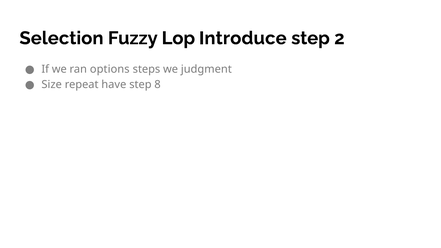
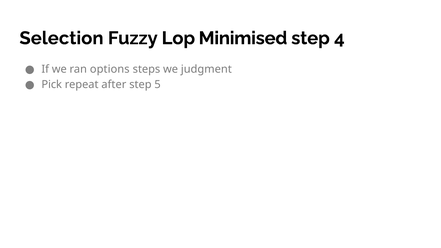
Introduce: Introduce -> Minimised
2: 2 -> 4
Size: Size -> Pick
have: have -> after
8: 8 -> 5
